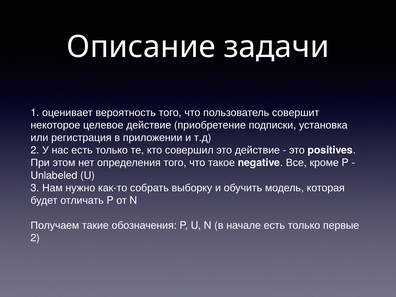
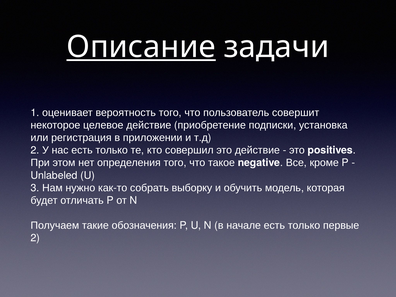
Описание underline: none -> present
